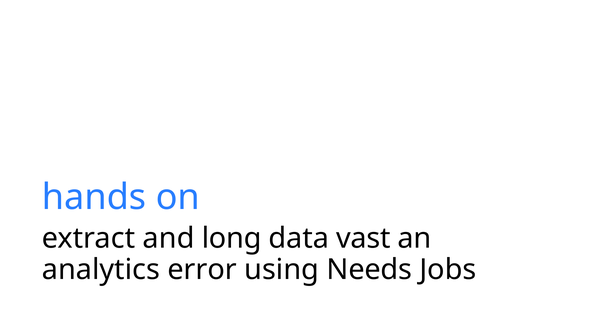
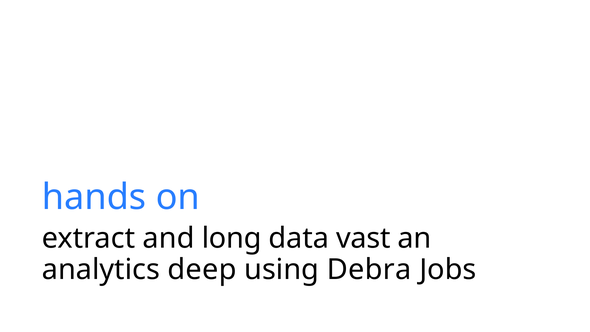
error: error -> deep
Needs: Needs -> Debra
